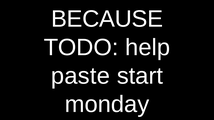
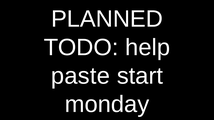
BECAUSE: BECAUSE -> PLANNED
